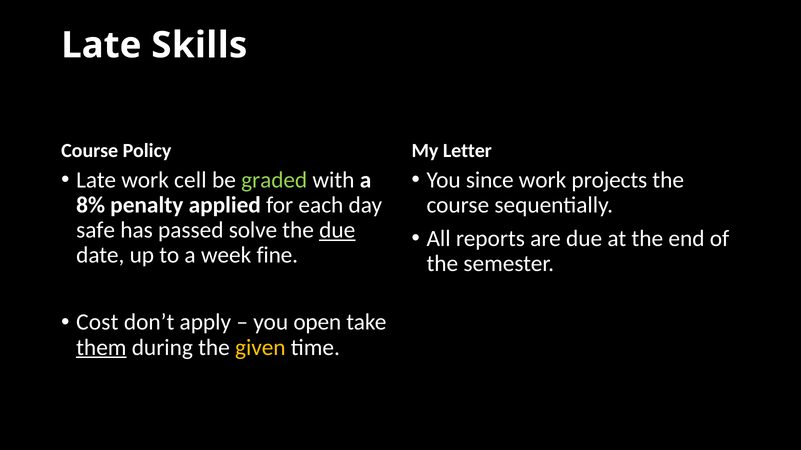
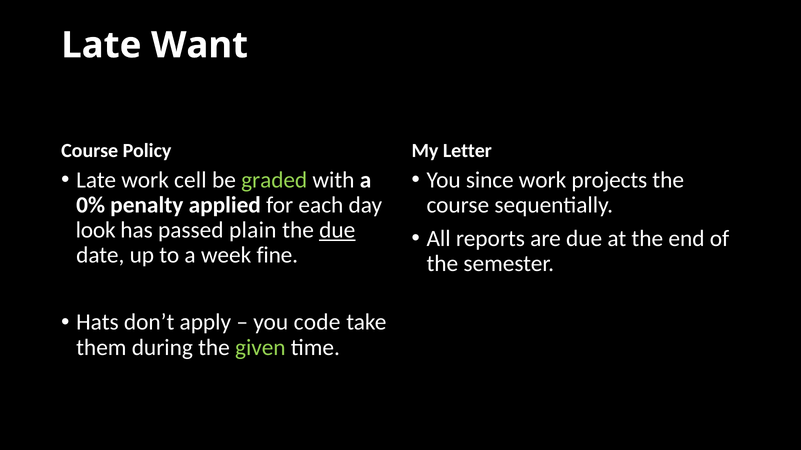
Skills: Skills -> Want
8%: 8% -> 0%
safe: safe -> look
solve: solve -> plain
Cost: Cost -> Hats
open: open -> code
them underline: present -> none
given colour: yellow -> light green
